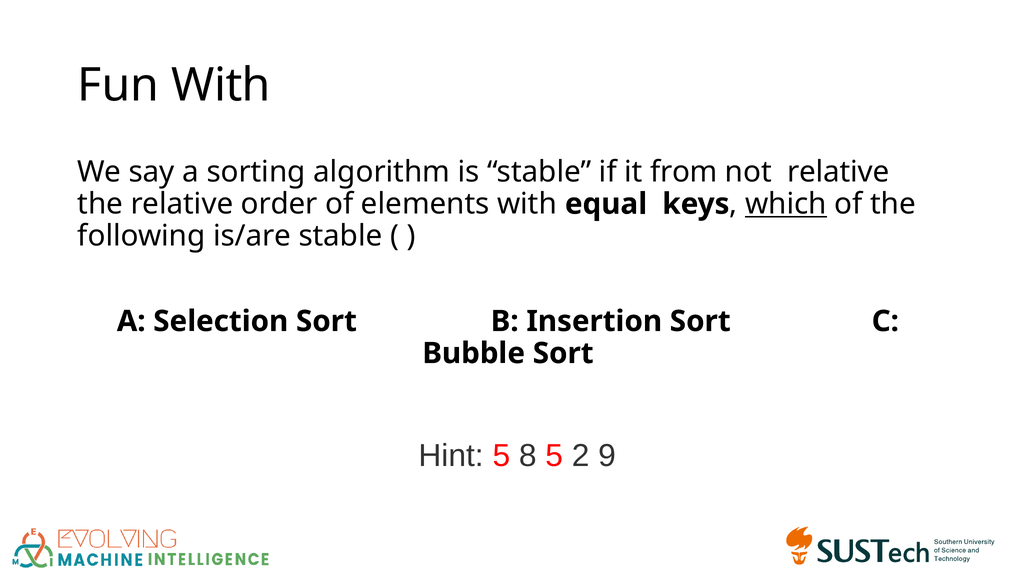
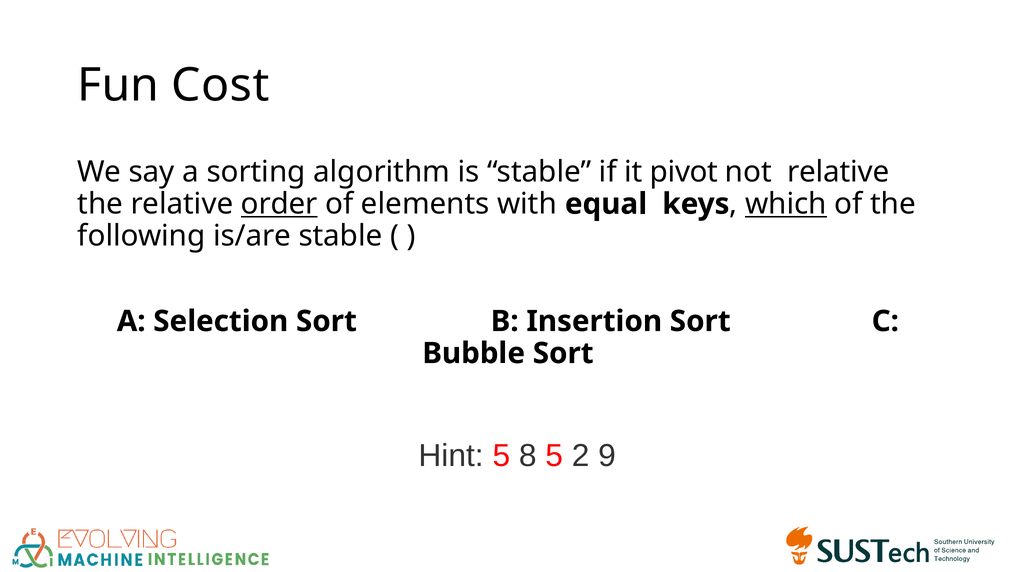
Fun With: With -> Cost
from: from -> pivot
order underline: none -> present
